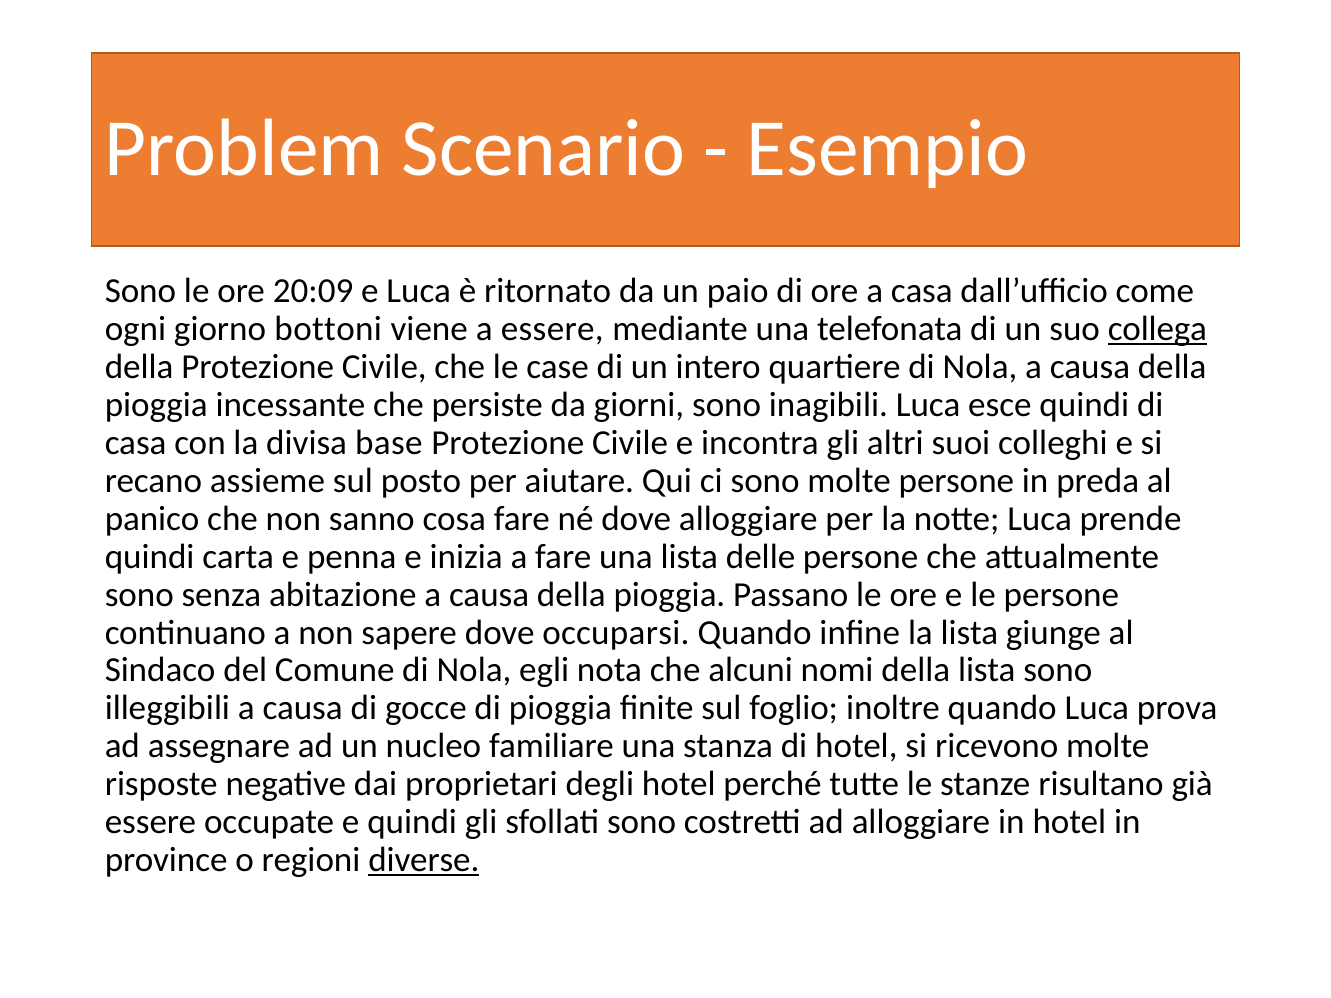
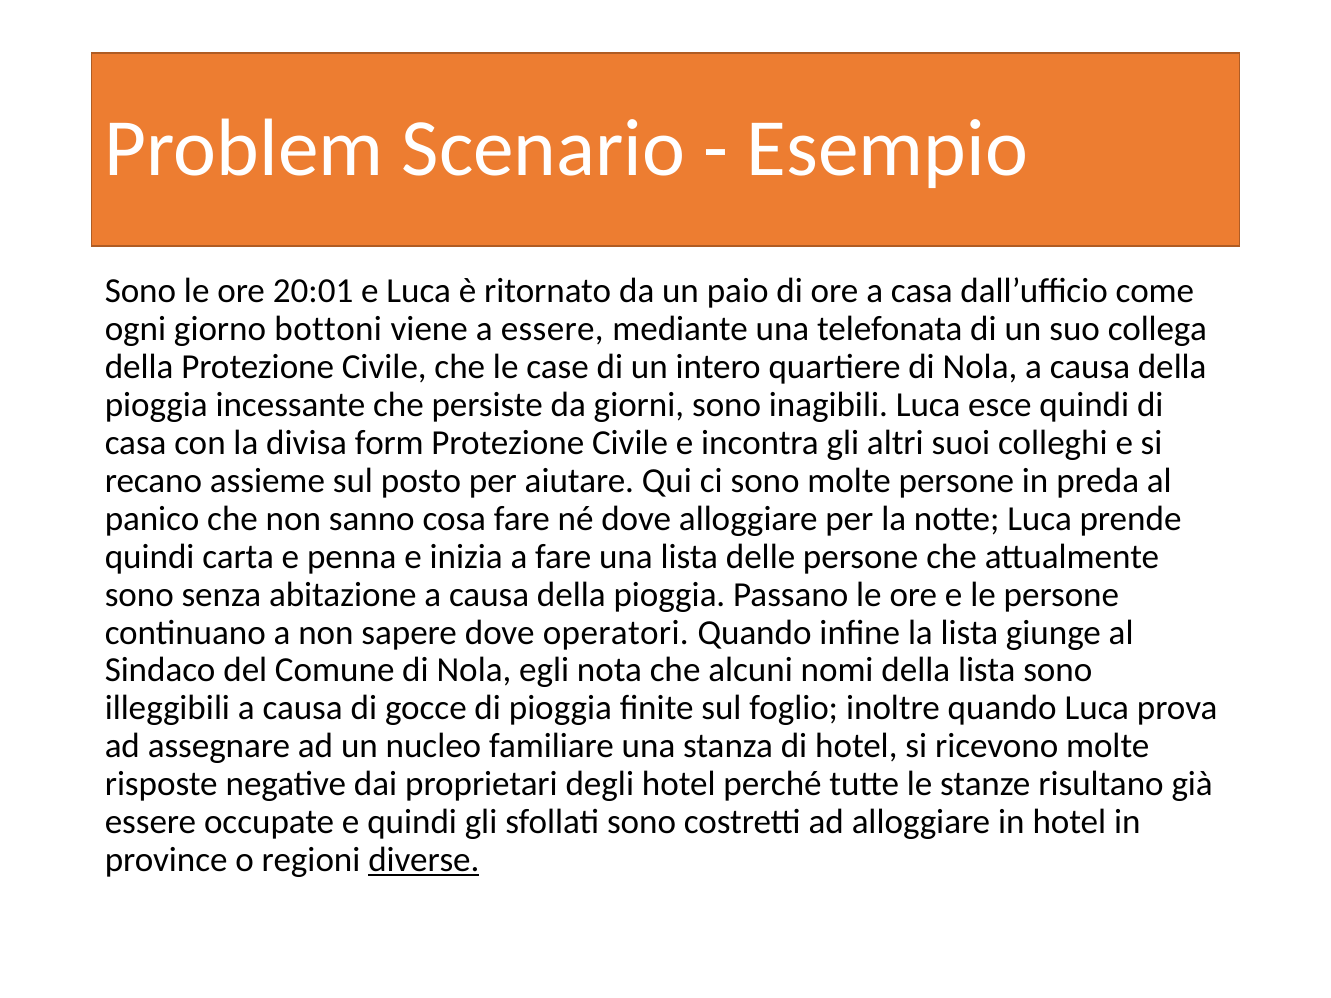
20:09: 20:09 -> 20:01
collega underline: present -> none
base: base -> form
occuparsi: occuparsi -> operatori
